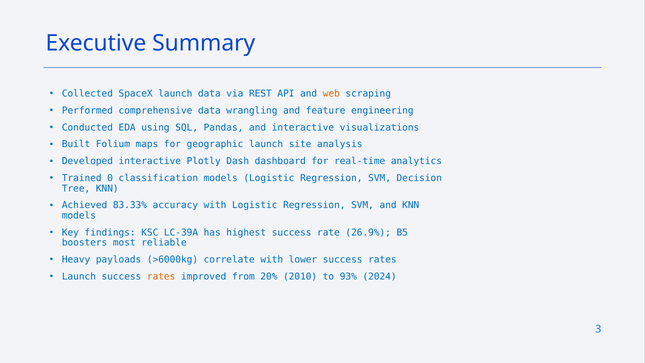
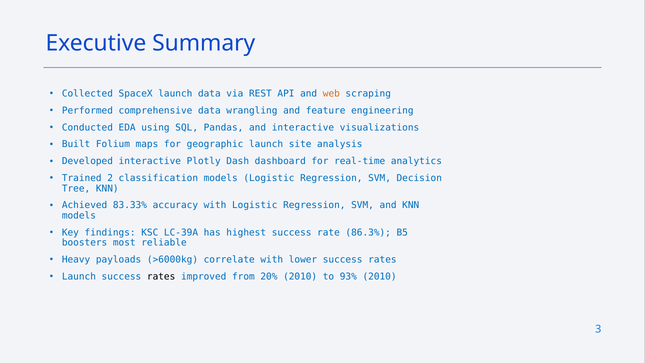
0: 0 -> 2
26.9%: 26.9% -> 86.3%
rates at (161, 276) colour: orange -> black
93% 2024: 2024 -> 2010
